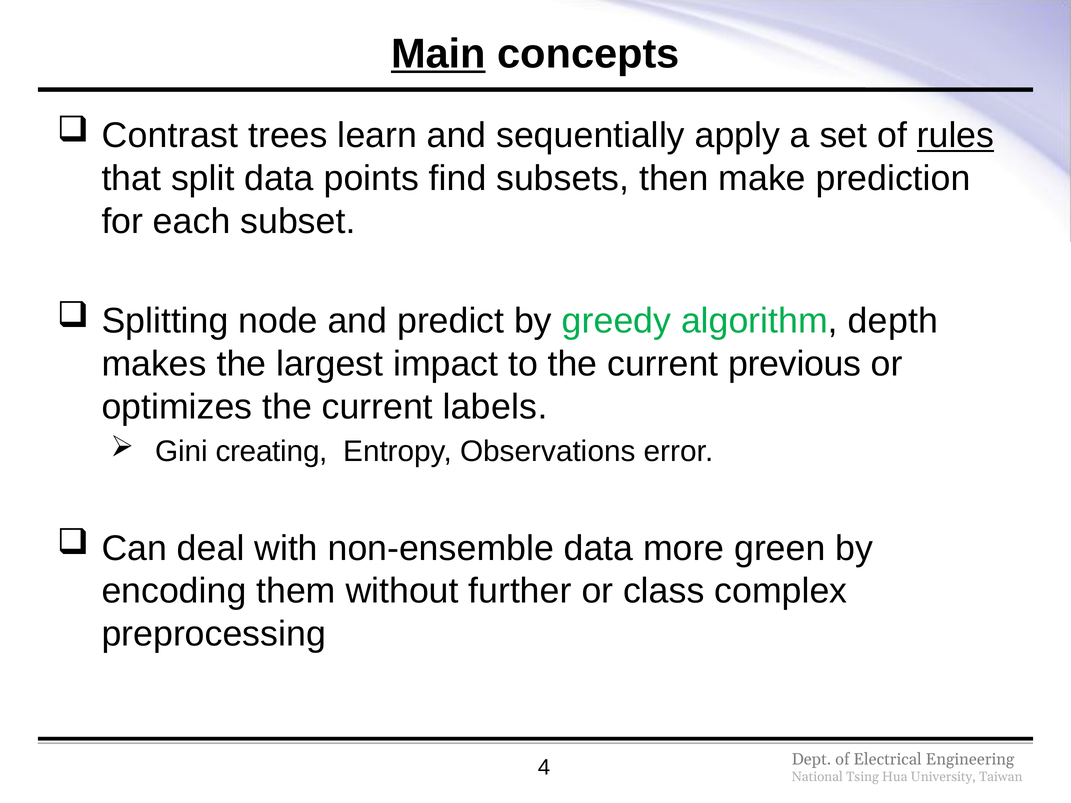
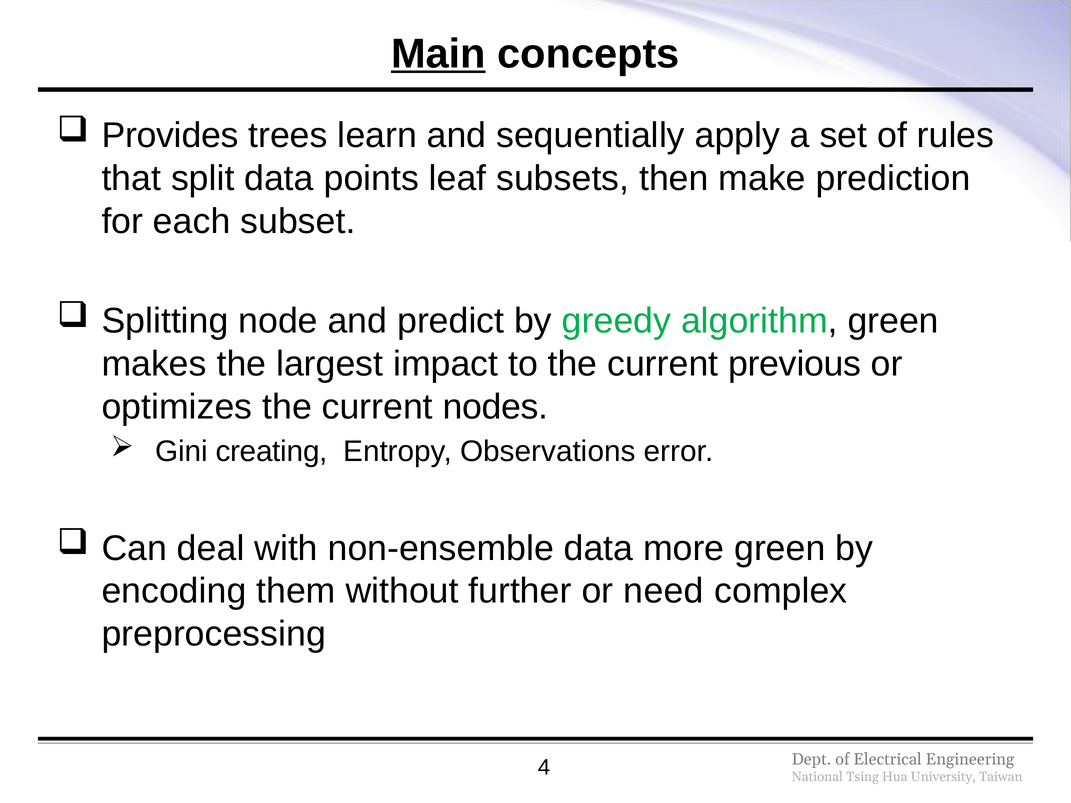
Contrast: Contrast -> Provides
rules underline: present -> none
find: find -> leaf
algorithm depth: depth -> green
labels: labels -> nodes
class: class -> need
